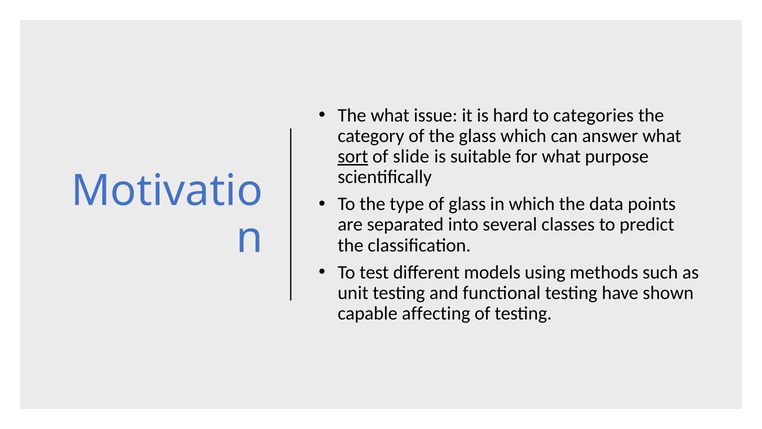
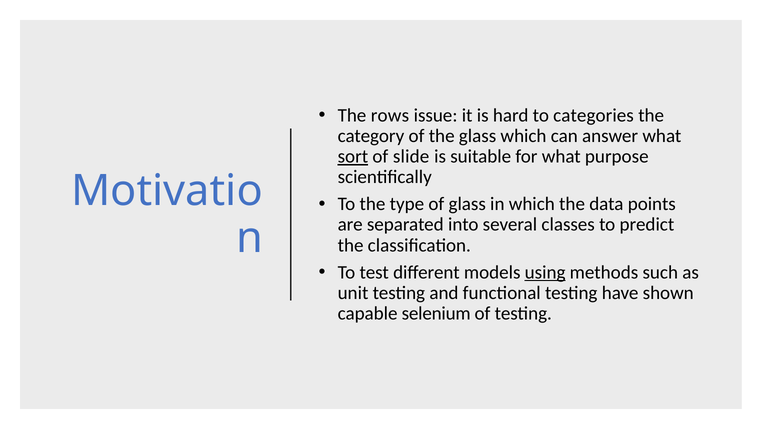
The what: what -> rows
using underline: none -> present
affecting: affecting -> selenium
